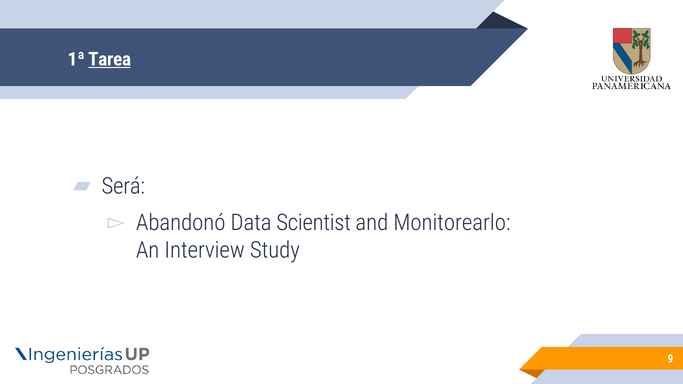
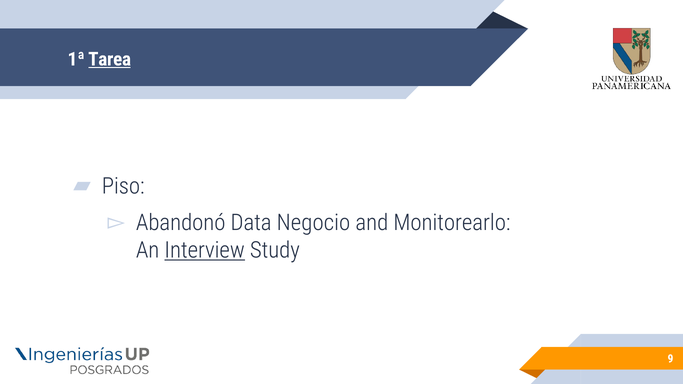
Será: Será -> Piso
Scientist: Scientist -> Negocio
Interview underline: none -> present
